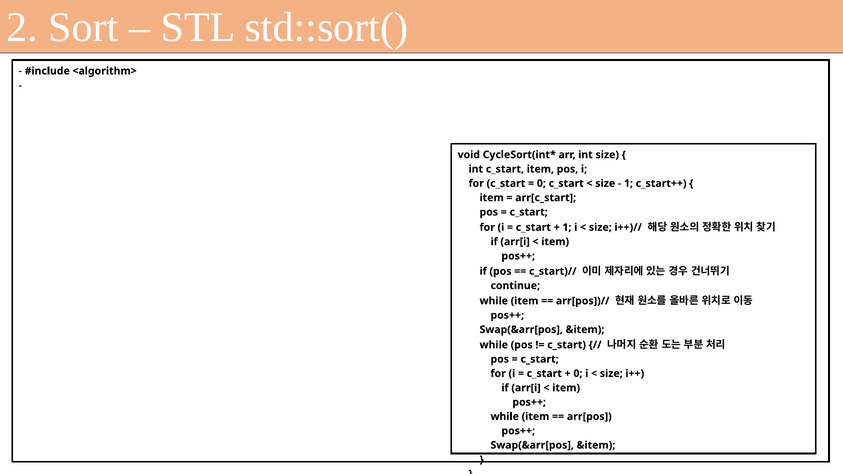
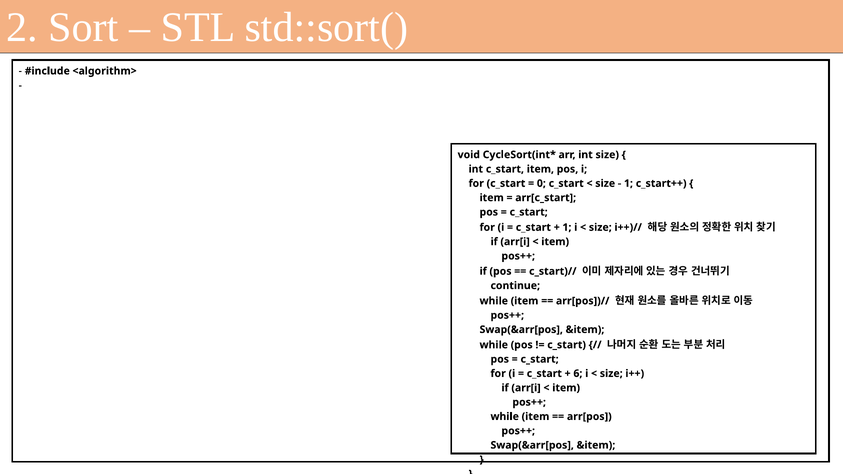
0 at (578, 374): 0 -> 6
